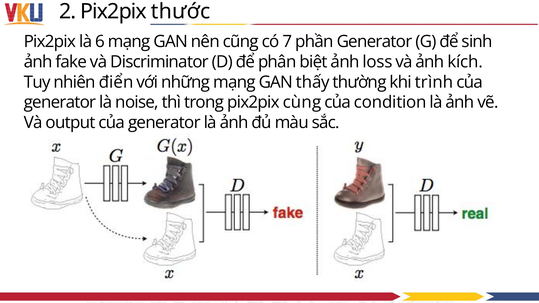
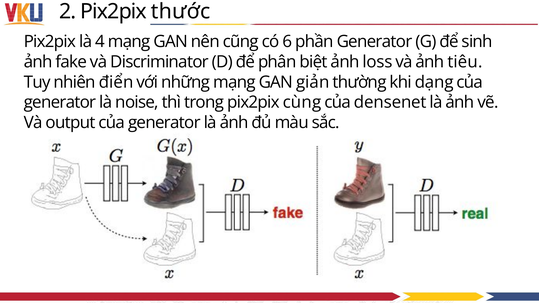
6: 6 -> 4
7: 7 -> 6
kích: kích -> tiêu
thấy: thấy -> giản
trình: trình -> dạng
condition: condition -> densenet
